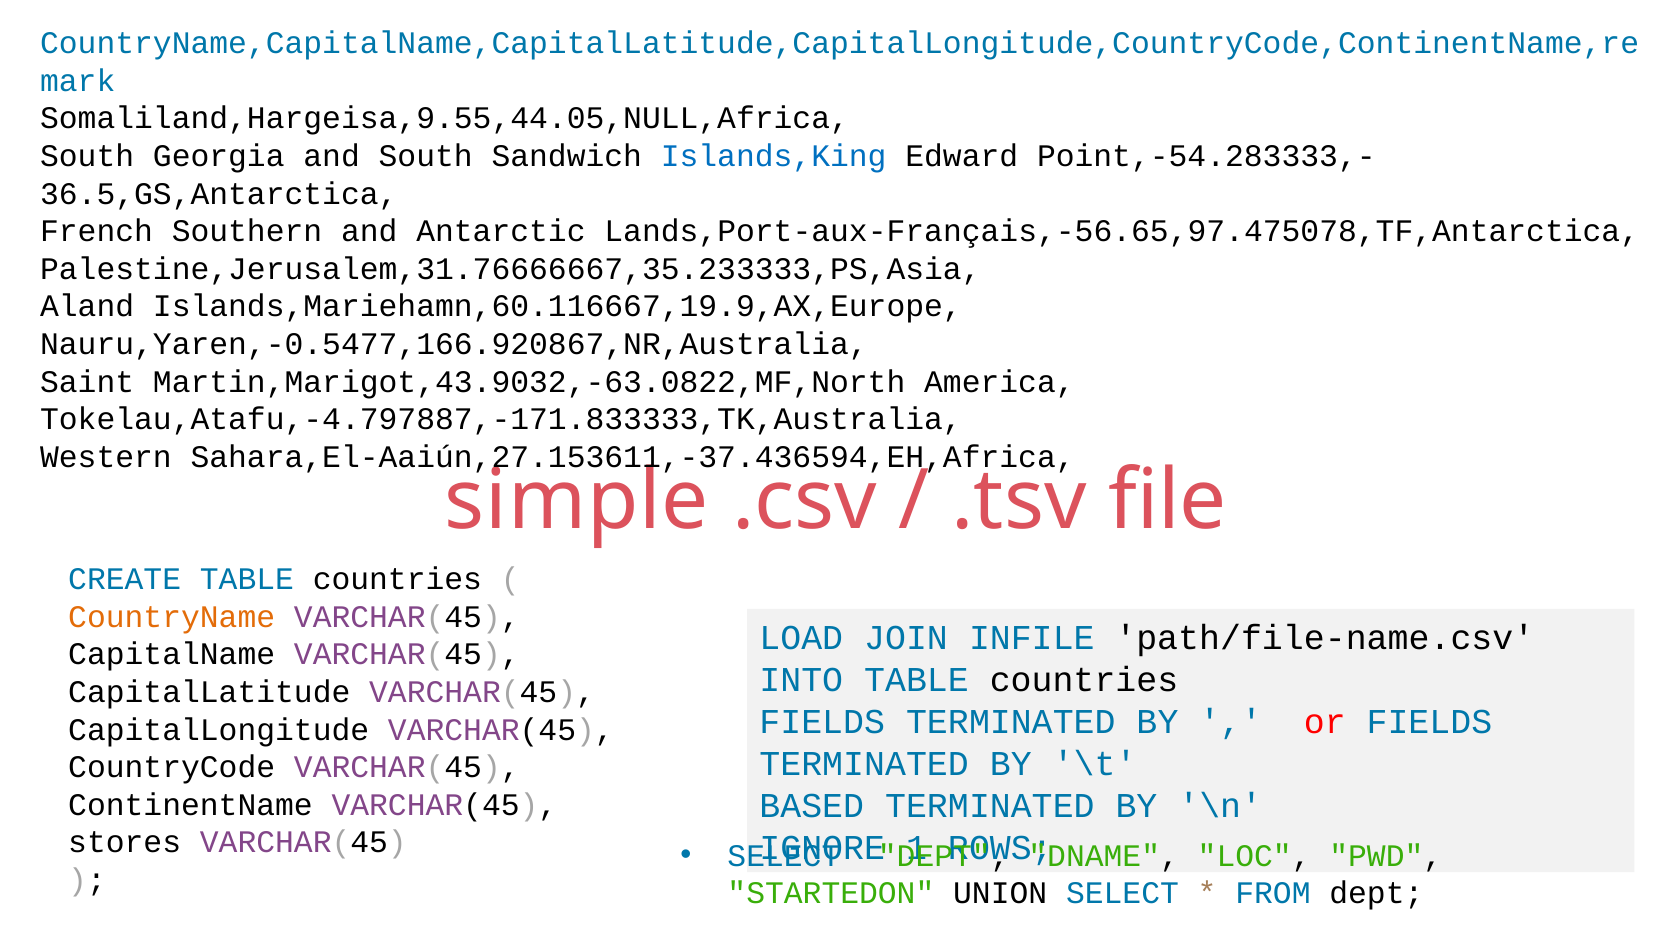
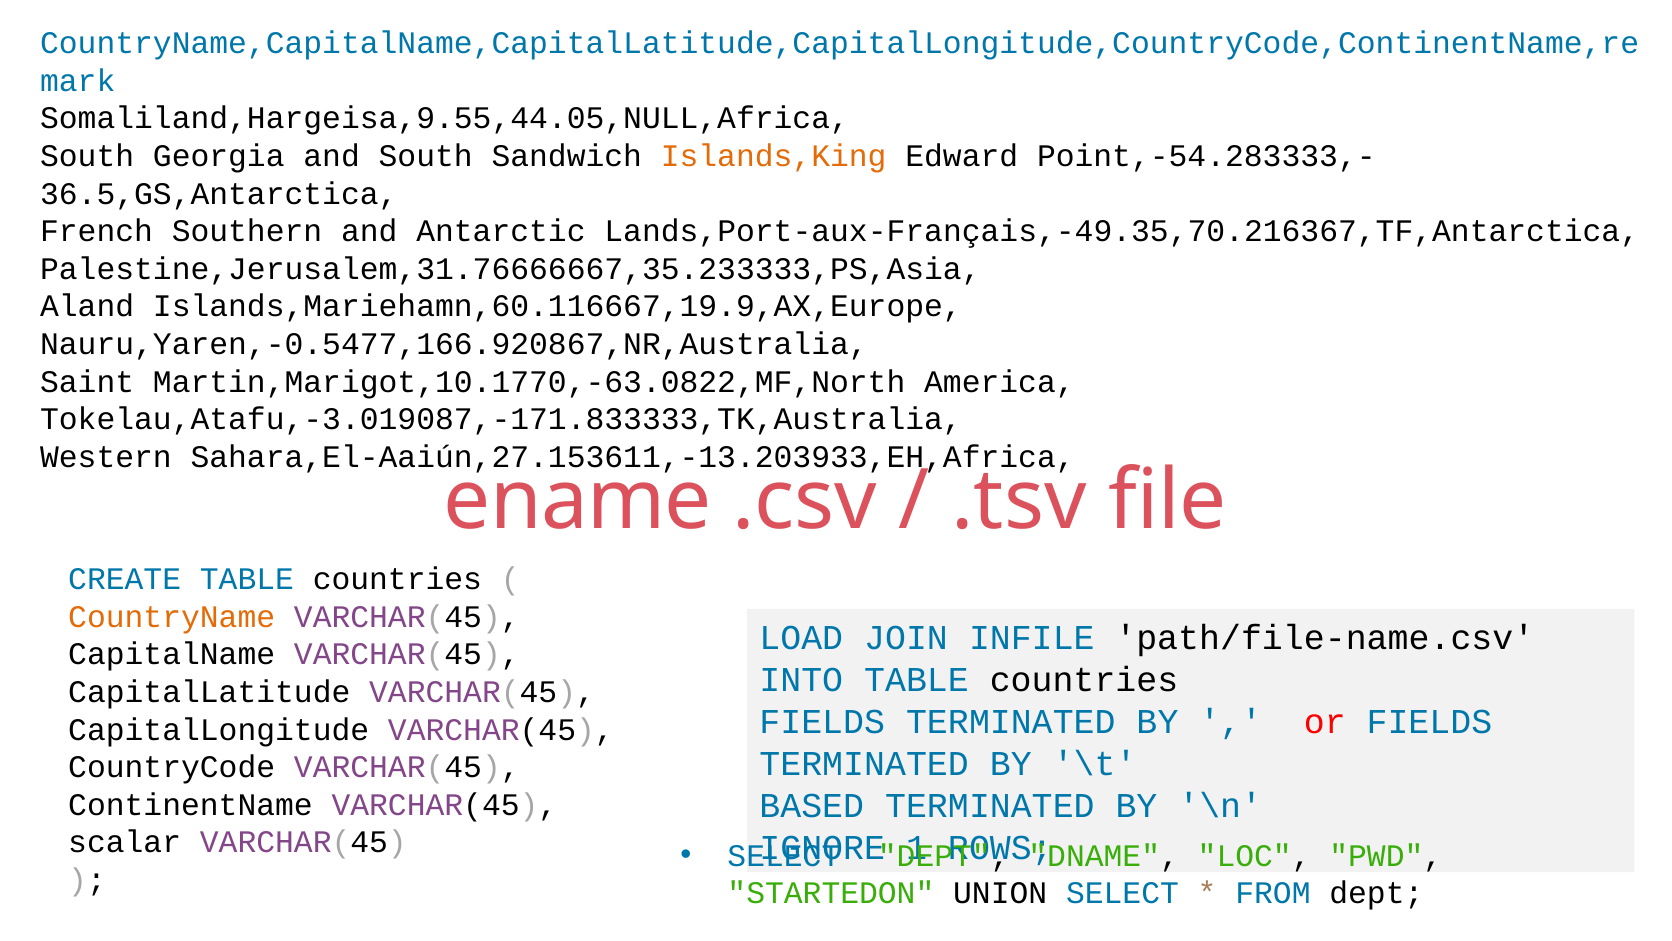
Islands,King colour: blue -> orange
Lands,Port-aux-Français,-56.65,97.475078,TF,Antarctica: Lands,Port-aux-Français,-56.65,97.475078,TF,Antarctica -> Lands,Port-aux-Français,-49.35,70.216367,TF,Antarctica
Martin,Marigot,43.9032,-63.0822,MF,North: Martin,Marigot,43.9032,-63.0822,MF,North -> Martin,Marigot,10.1770,-63.0822,MF,North
Tokelau,Atafu,-4.797887,-171.833333,TK,Australia: Tokelau,Atafu,-4.797887,-171.833333,TK,Australia -> Tokelau,Atafu,-3.019087,-171.833333,TK,Australia
Sahara,El-Aaiún,27.153611,-37.436594,EH,Africa: Sahara,El-Aaiún,27.153611,-37.436594,EH,Africa -> Sahara,El-Aaiún,27.153611,-13.203933,EH,Africa
simple: simple -> ename
stores: stores -> scalar
